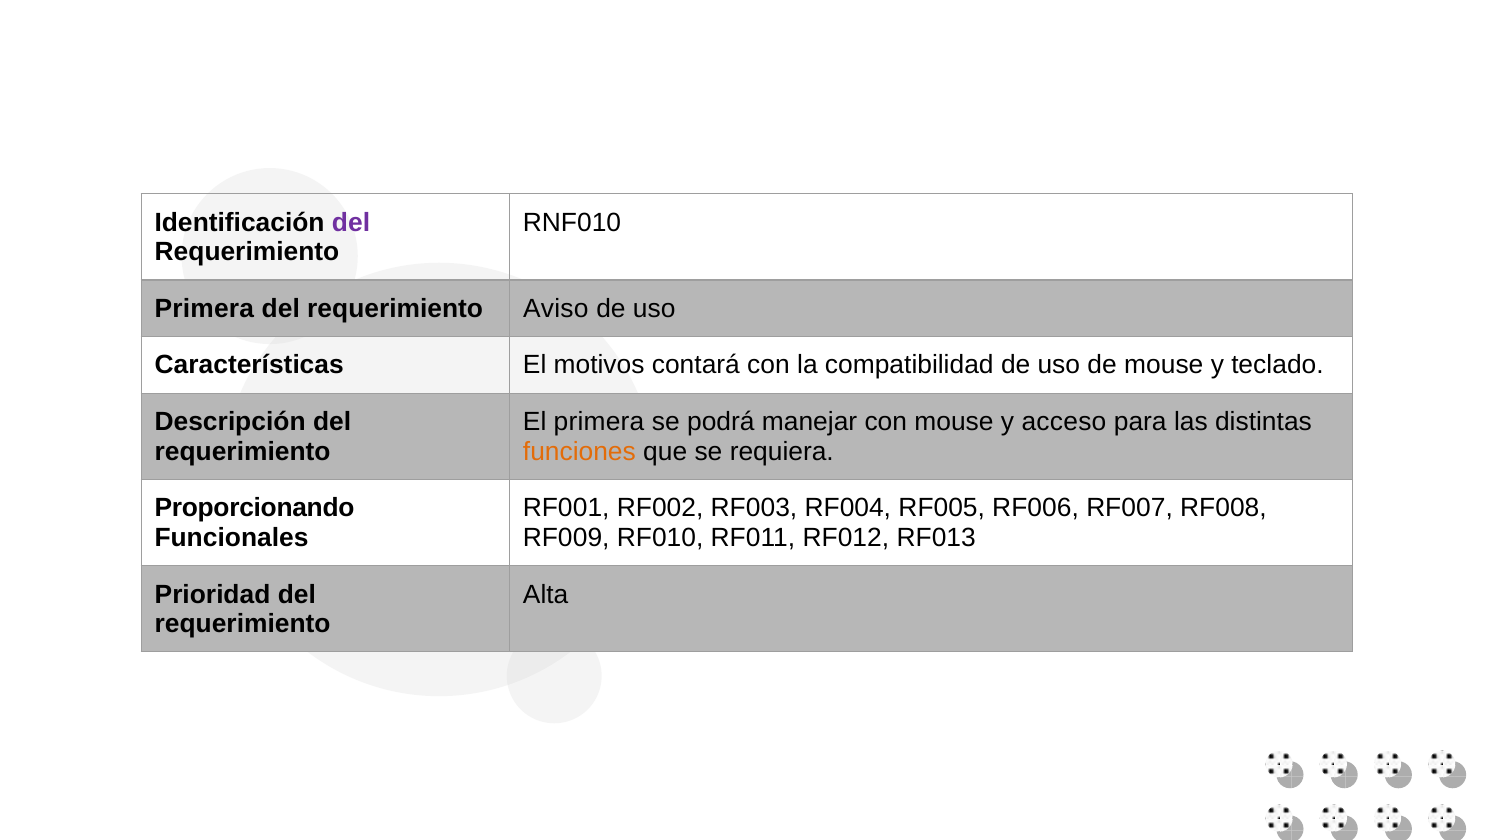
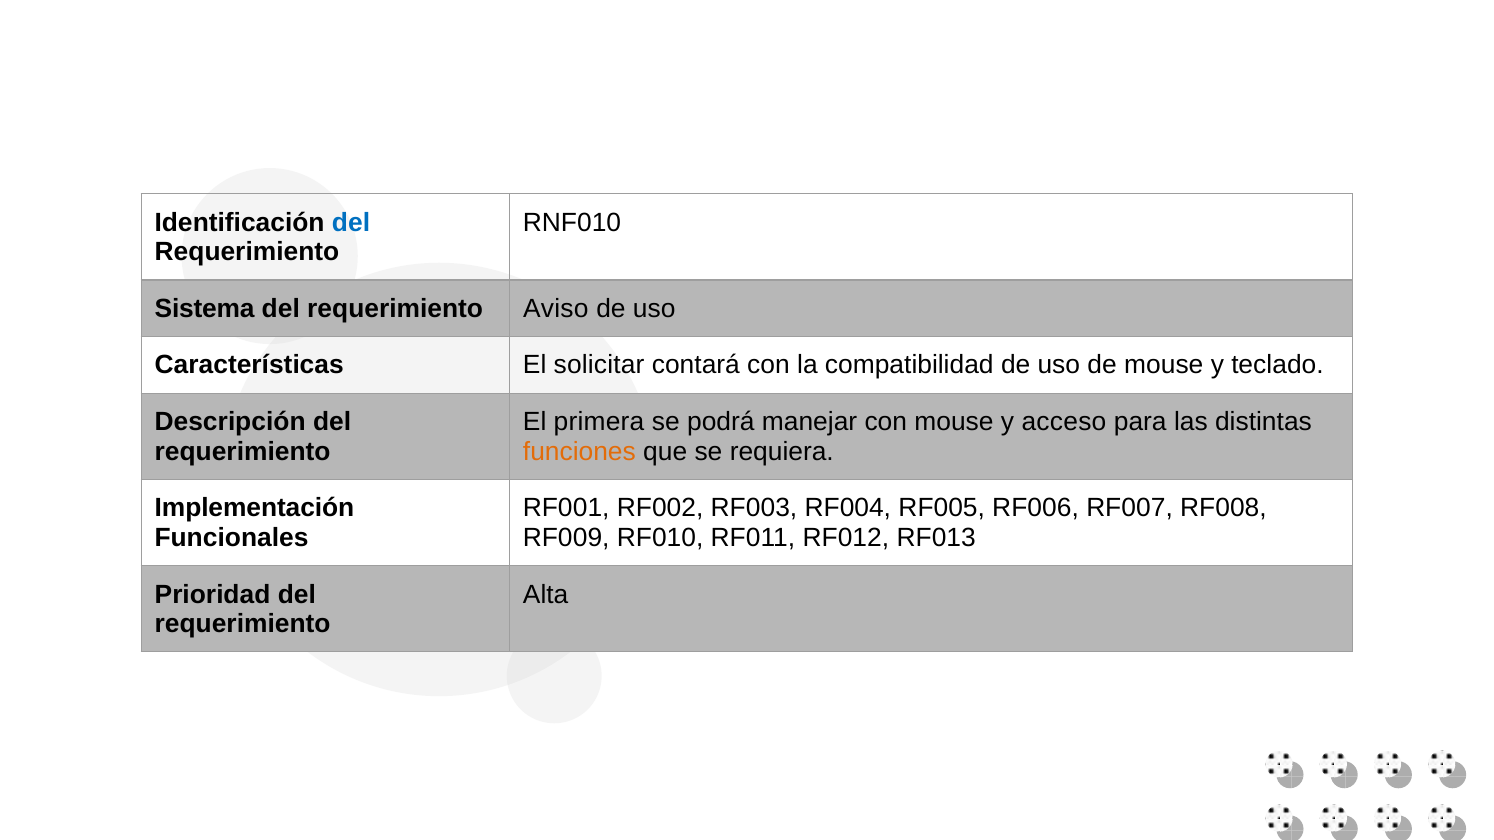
del at (351, 223) colour: purple -> blue
Primera at (204, 309): Primera -> Sistema
motivos: motivos -> solicitar
Proporcionando: Proporcionando -> Implementación
